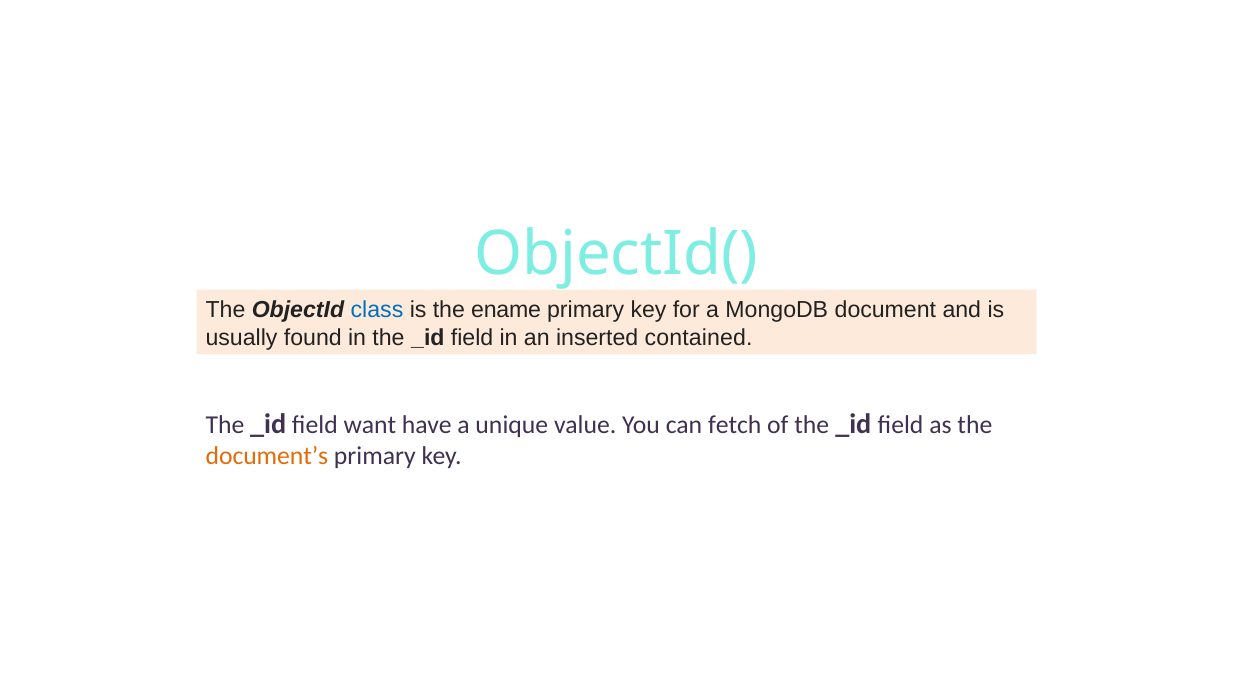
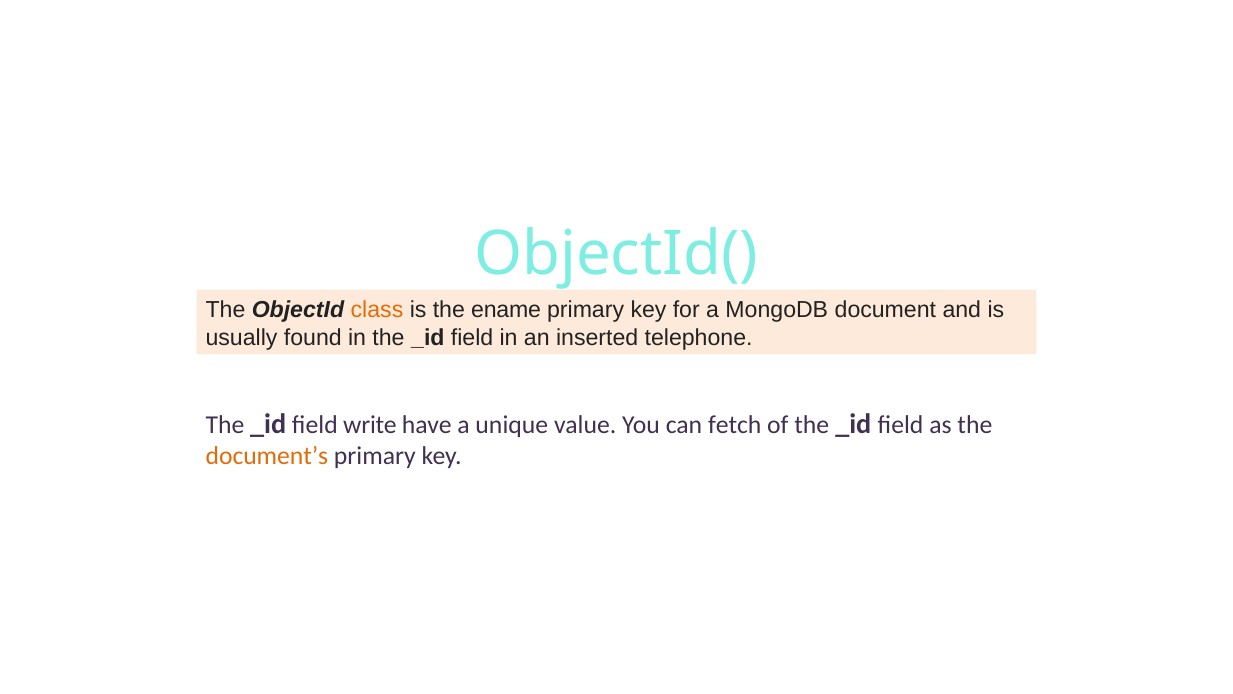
class colour: blue -> orange
contained: contained -> telephone
want: want -> write
